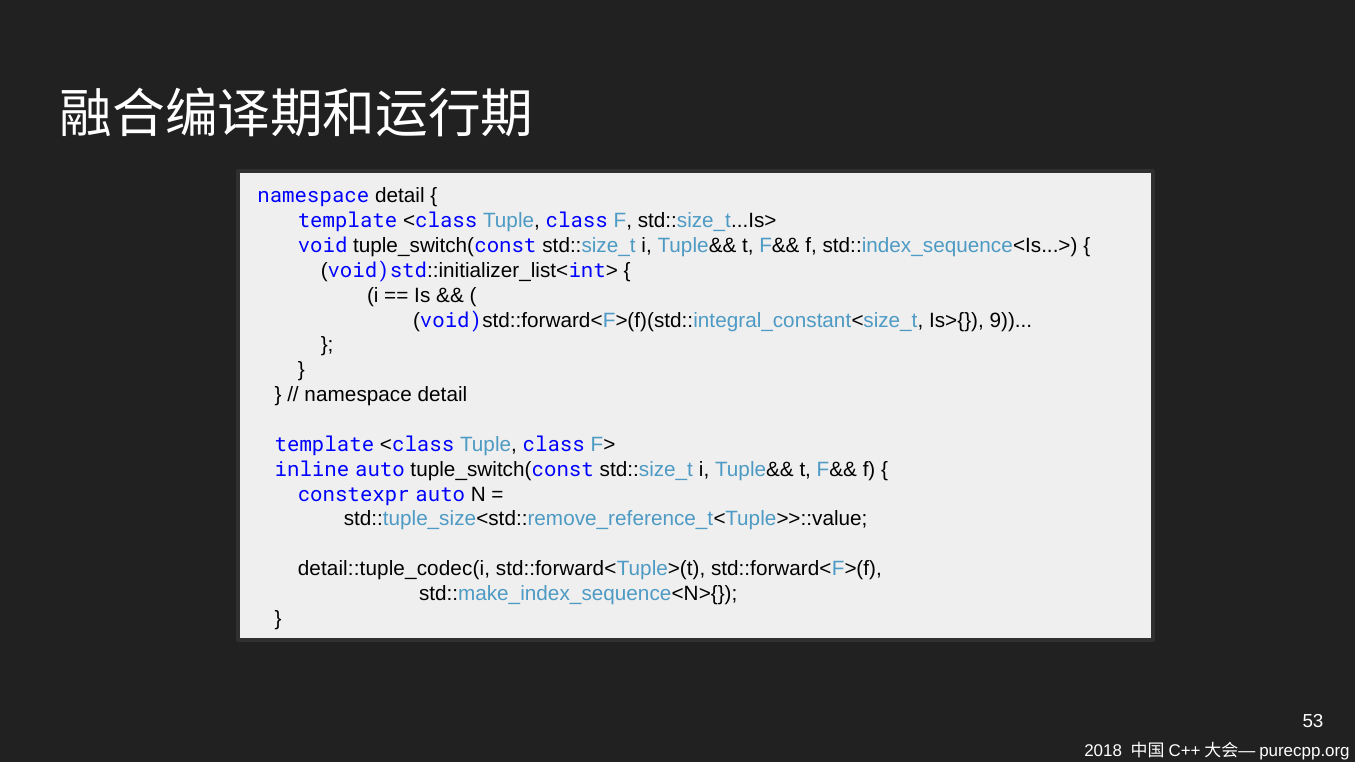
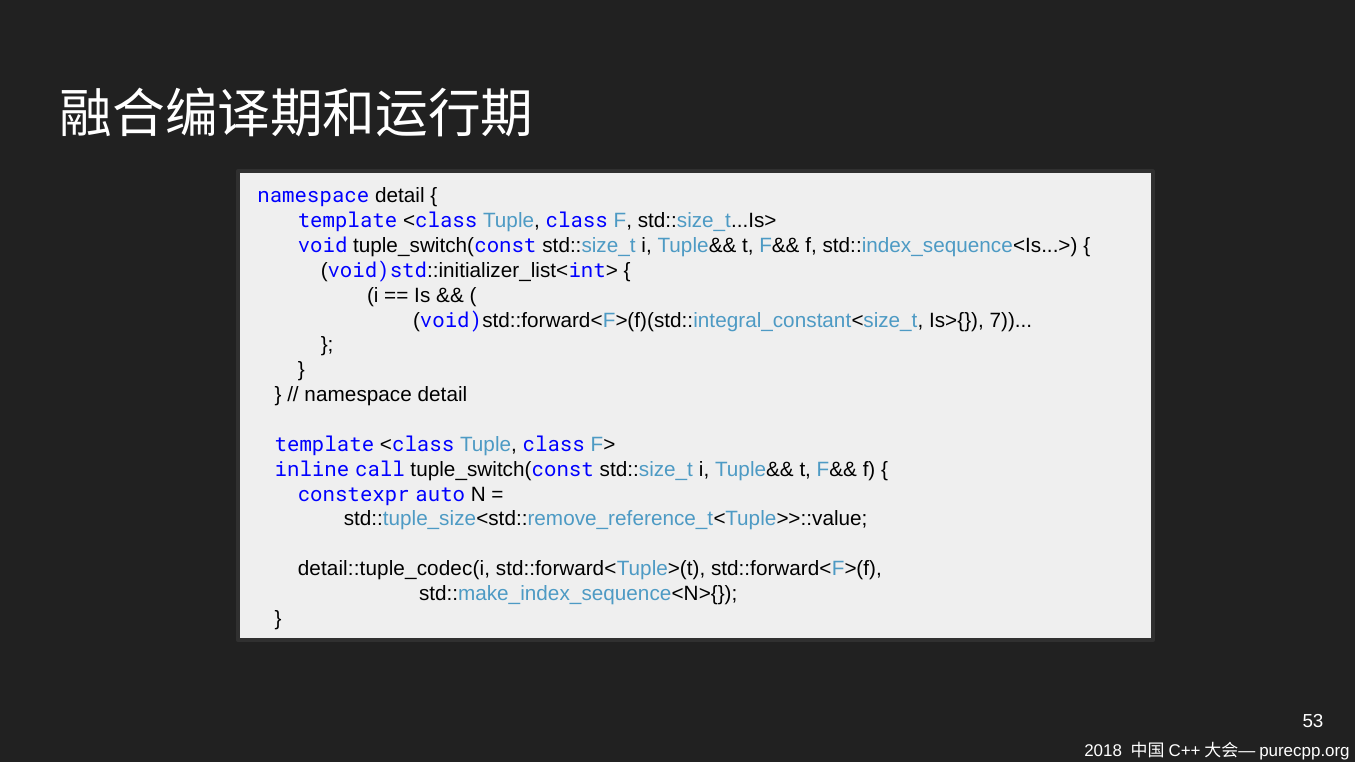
9: 9 -> 7
inline auto: auto -> call
